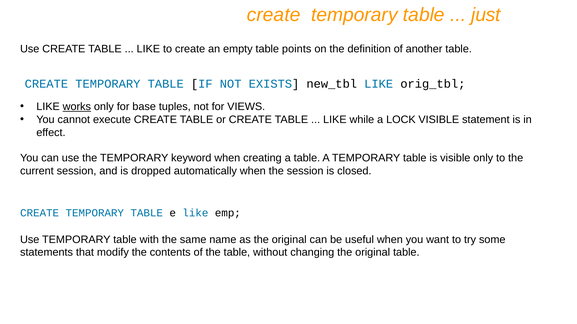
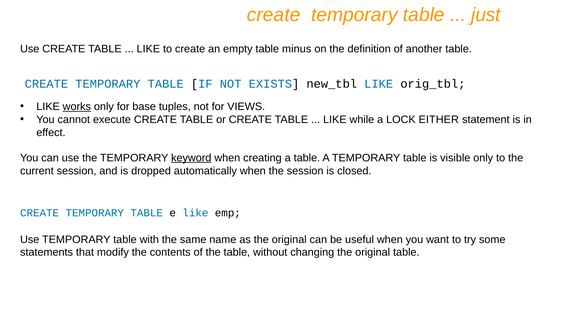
points: points -> minus
LOCK VISIBLE: VISIBLE -> EITHER
keyword underline: none -> present
